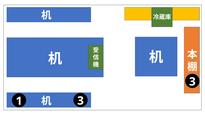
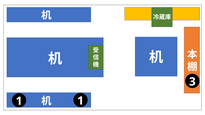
1 3: 3 -> 1
